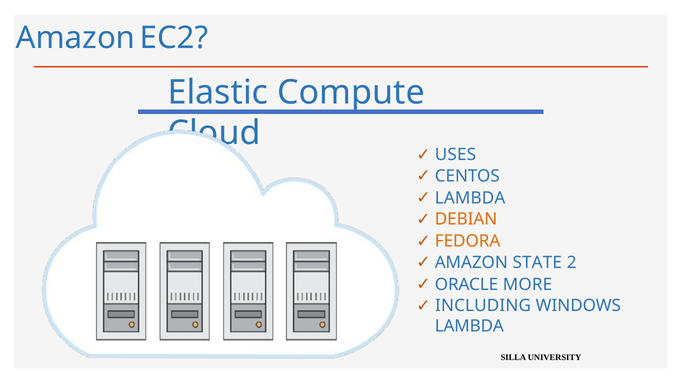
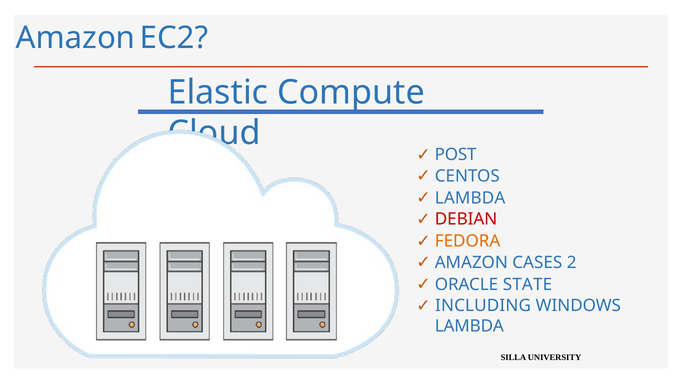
USES: USES -> POST
DEBIAN colour: orange -> red
STATE: STATE -> CASES
MORE: MORE -> STATE
